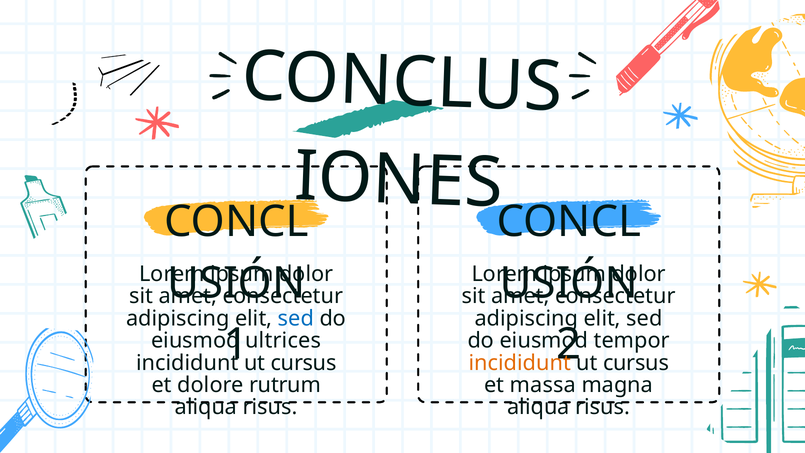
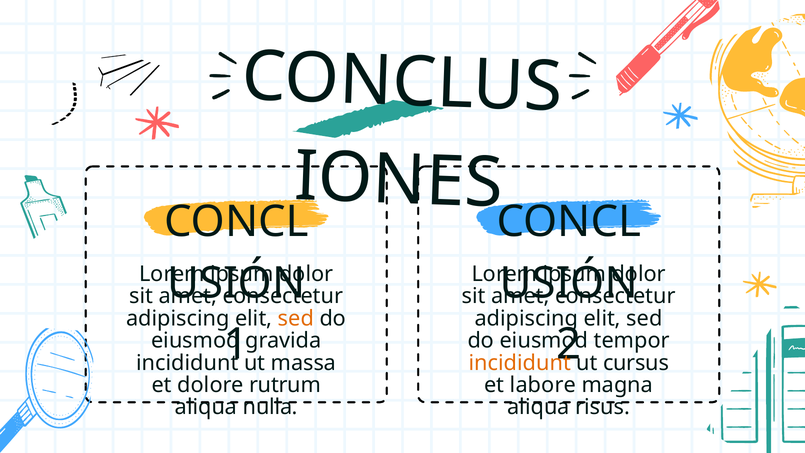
sed at (296, 318) colour: blue -> orange
ultrices: ultrices -> gravida
cursus at (304, 363): cursus -> massa
massa: massa -> labore
risus at (270, 407): risus -> nulla
